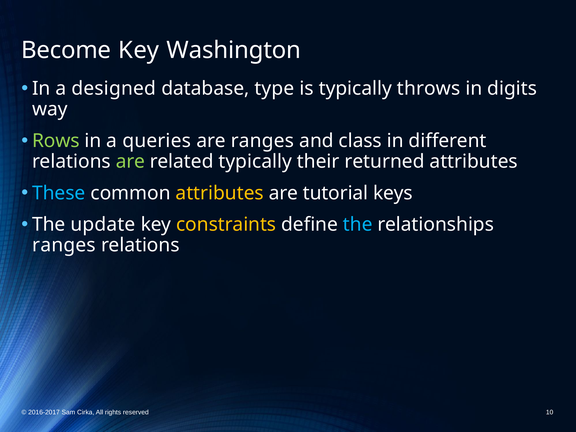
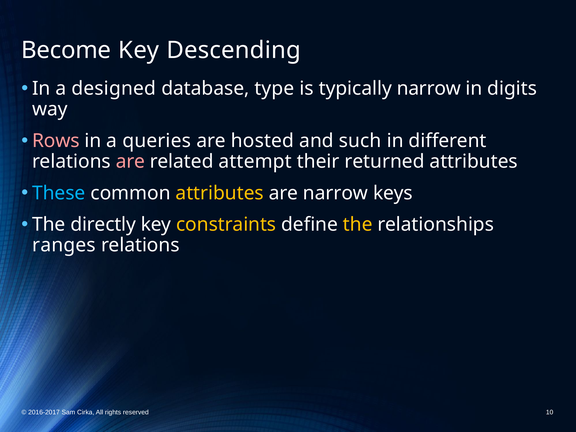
Washington: Washington -> Descending
typically throws: throws -> narrow
Rows colour: light green -> pink
are ranges: ranges -> hosted
class: class -> such
are at (130, 161) colour: light green -> pink
related typically: typically -> attempt
are tutorial: tutorial -> narrow
update: update -> directly
the at (358, 225) colour: light blue -> yellow
